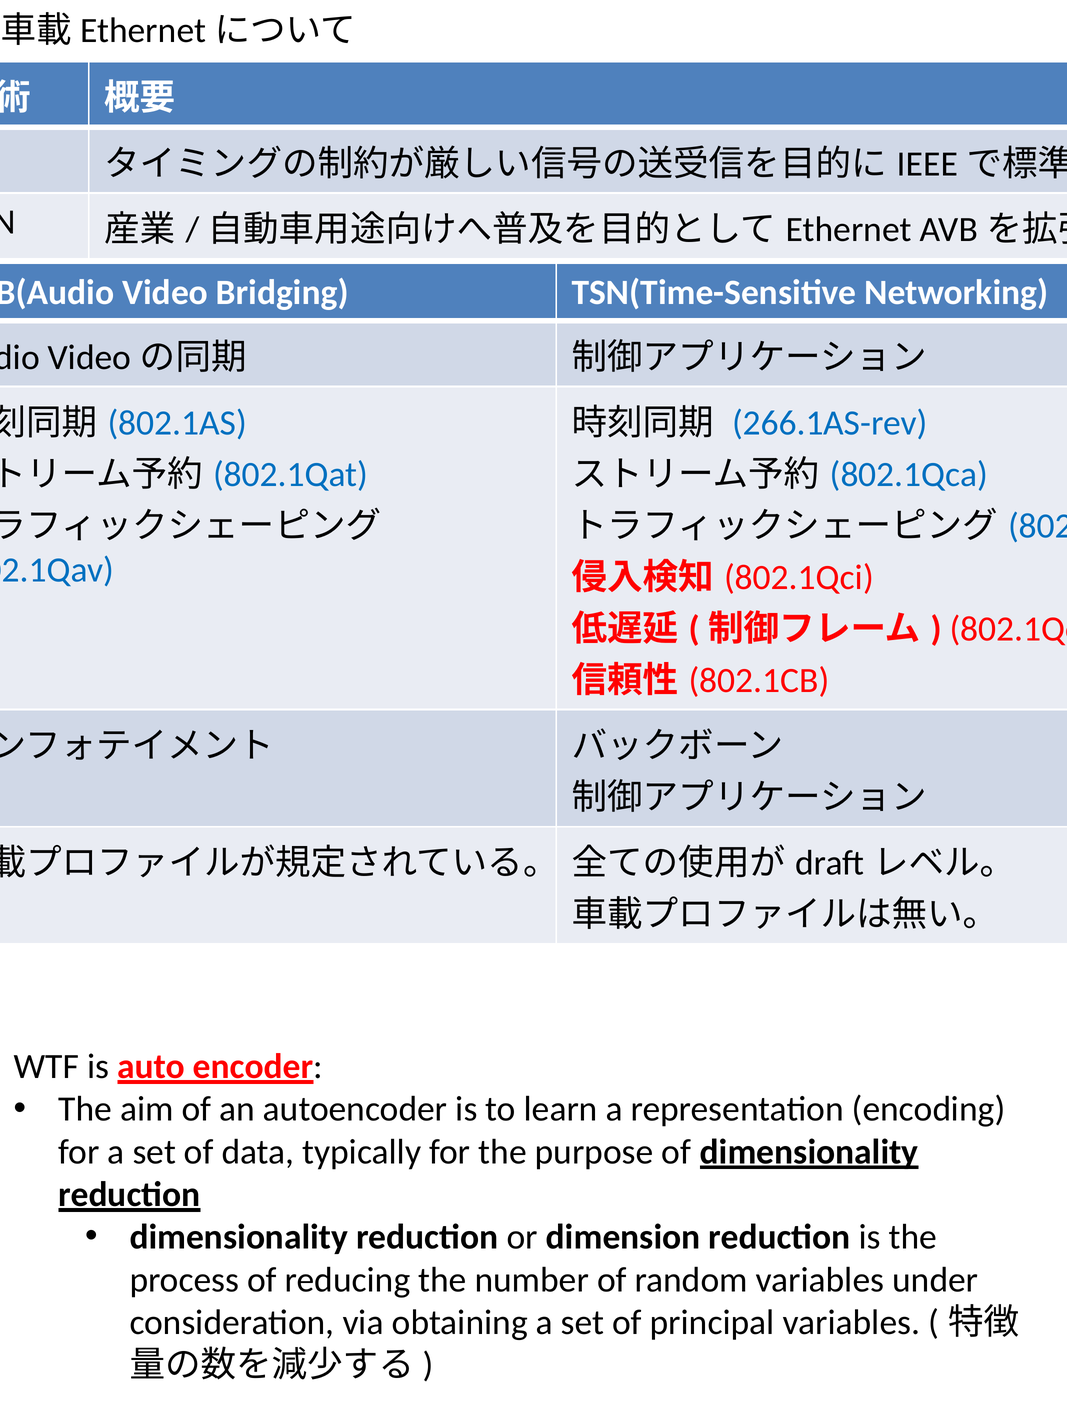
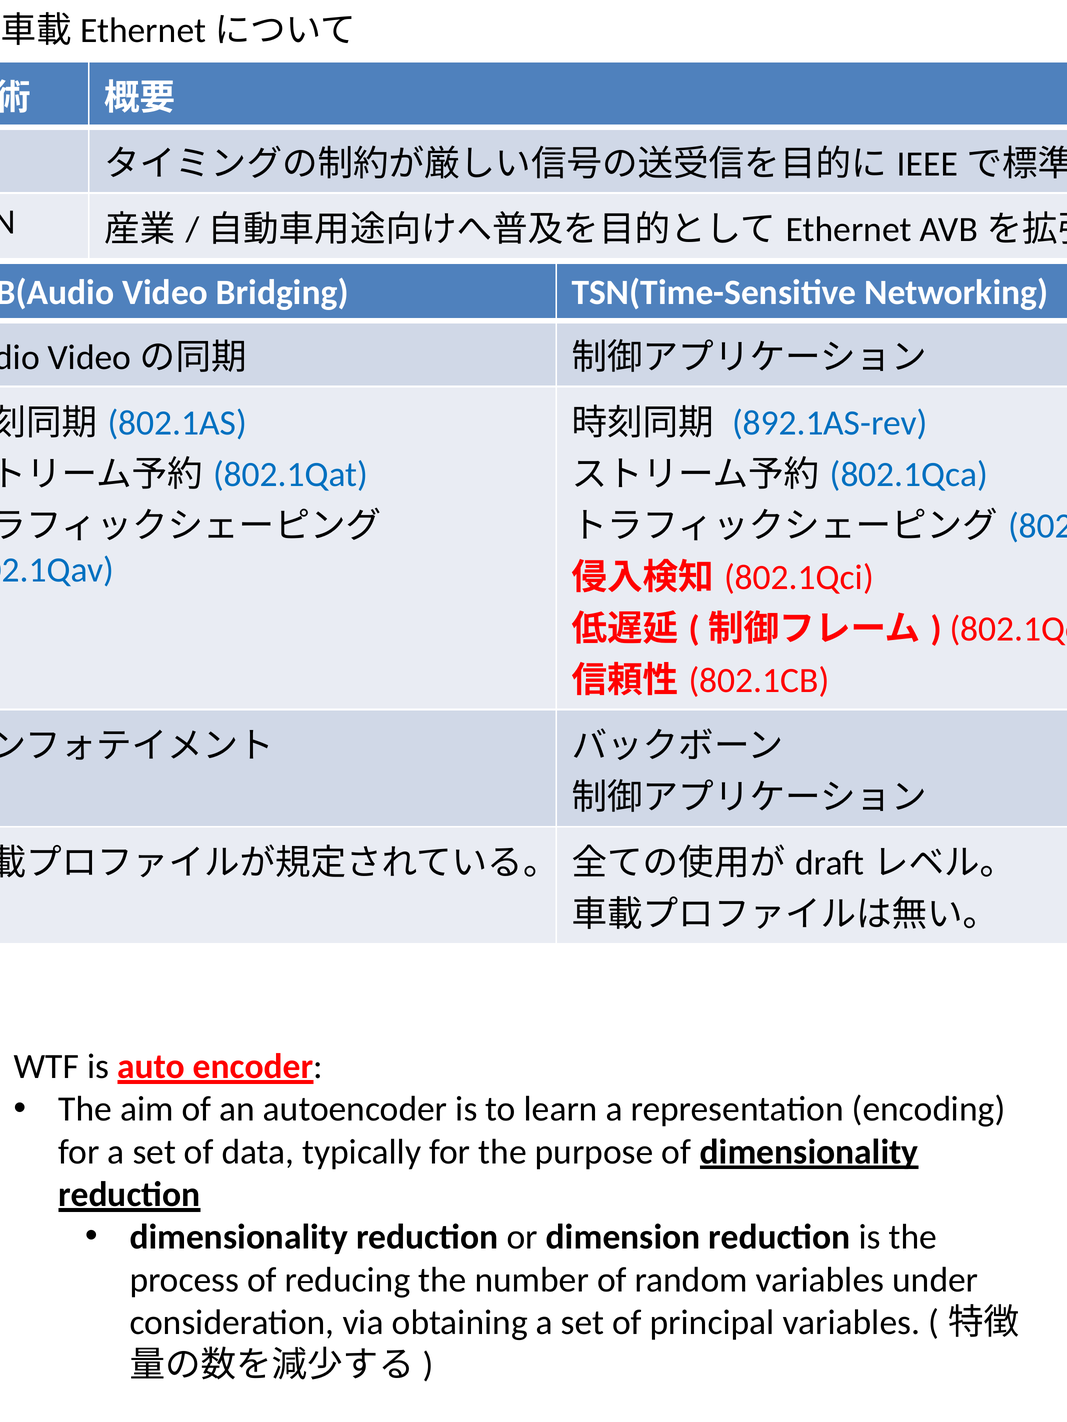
266.1AS-rev: 266.1AS-rev -> 892.1AS-rev
